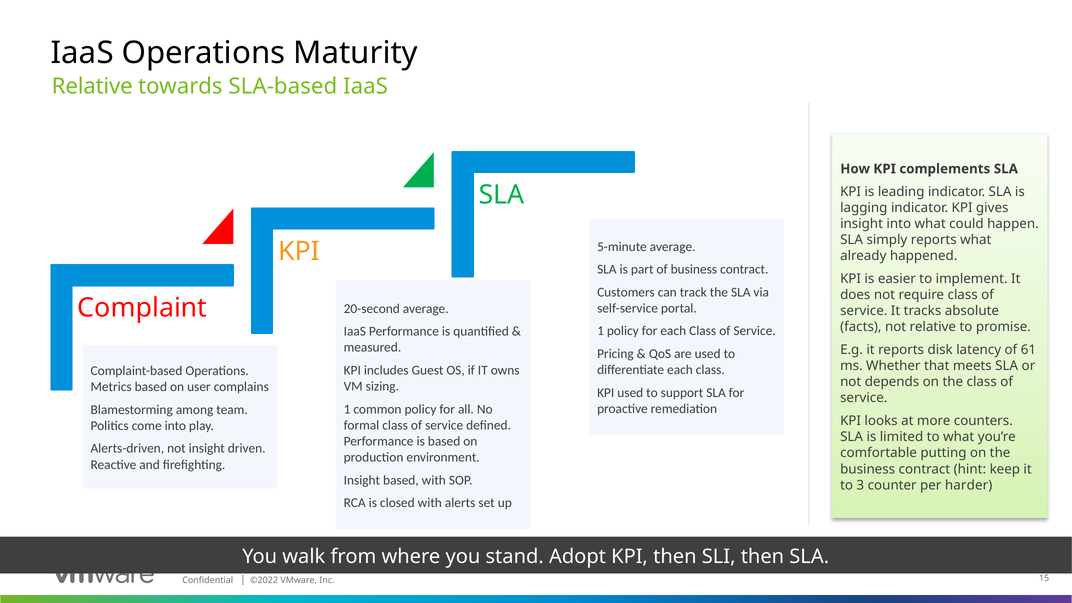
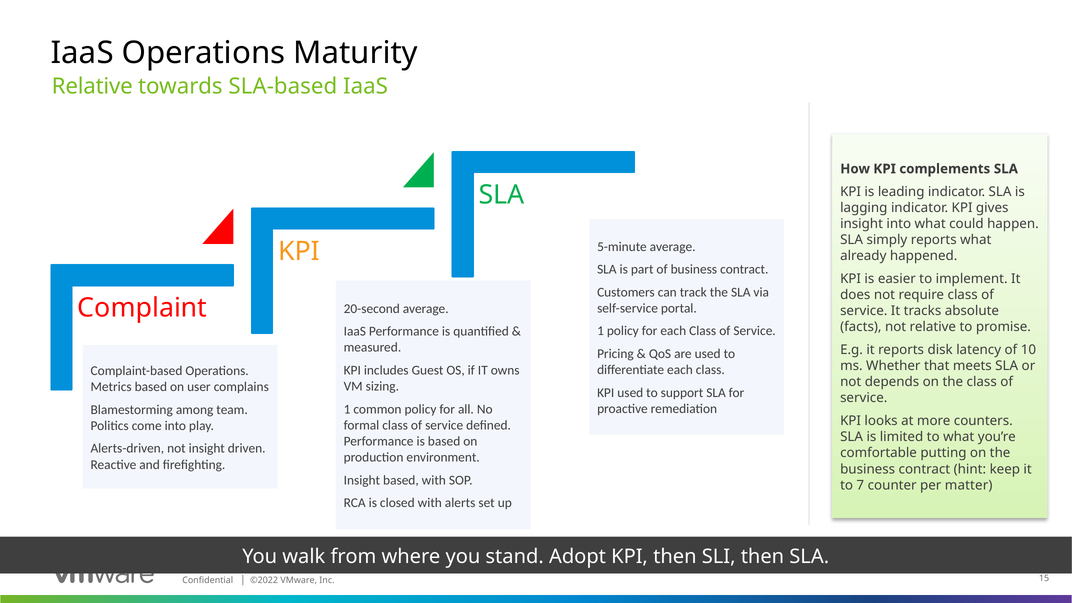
61: 61 -> 10
3: 3 -> 7
harder: harder -> matter
